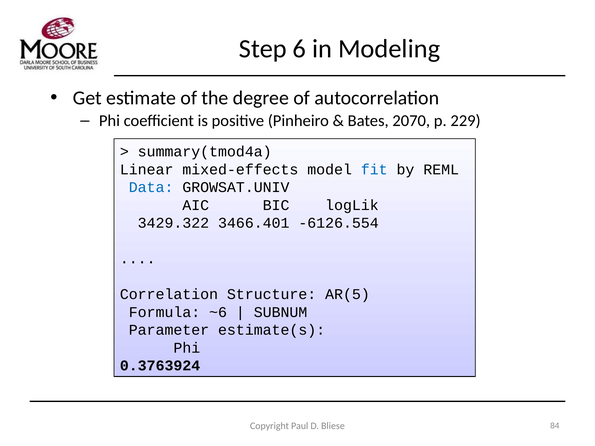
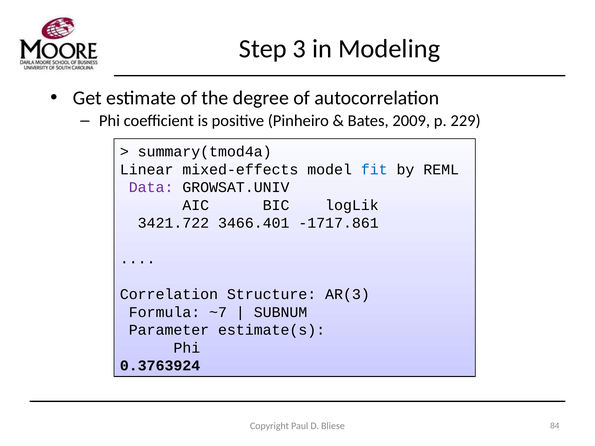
6: 6 -> 3
2070: 2070 -> 2009
Data colour: blue -> purple
3429.322: 3429.322 -> 3421.722
-6126.554: -6126.554 -> -1717.861
AR(5: AR(5 -> AR(3
~6: ~6 -> ~7
